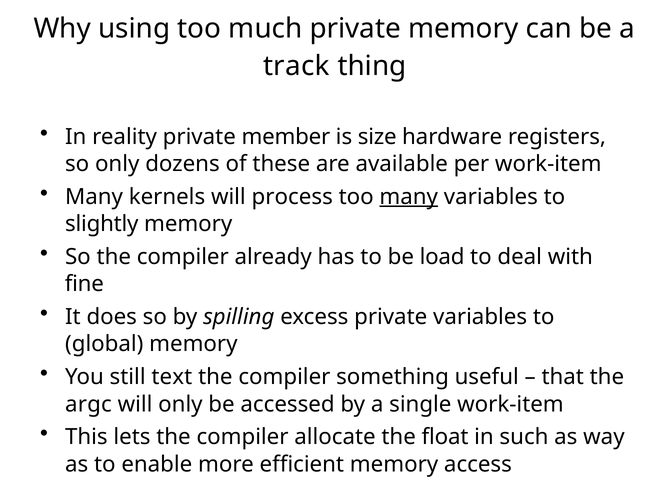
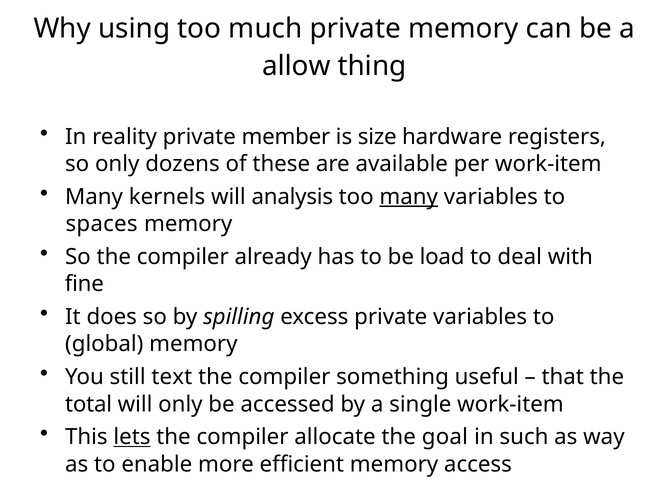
track: track -> allow
process: process -> analysis
slightly: slightly -> spaces
argc: argc -> total
lets underline: none -> present
float: float -> goal
